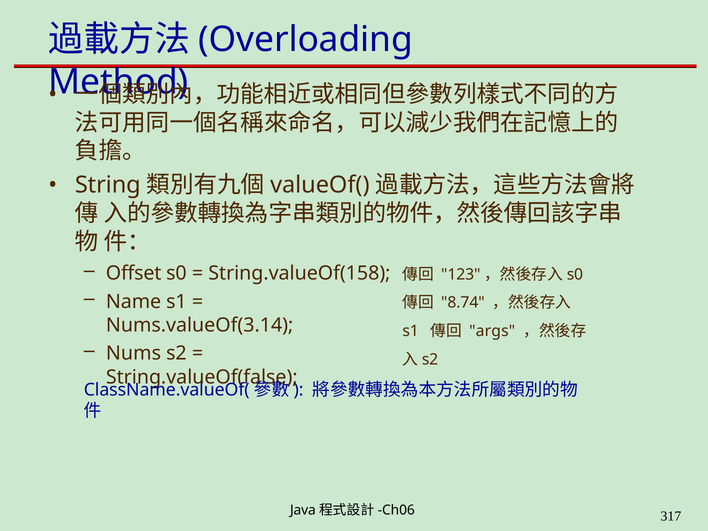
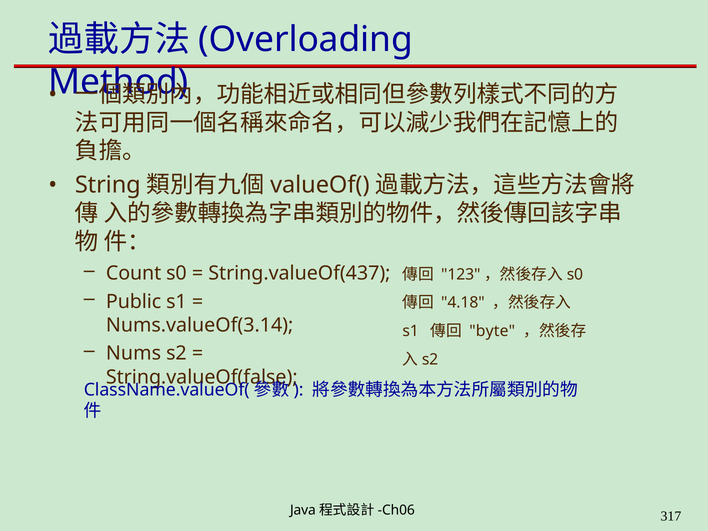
Offset: Offset -> Count
String.valueOf(158: String.valueOf(158 -> String.valueOf(437
Name: Name -> Public
8.74: 8.74 -> 4.18
args: args -> byte
